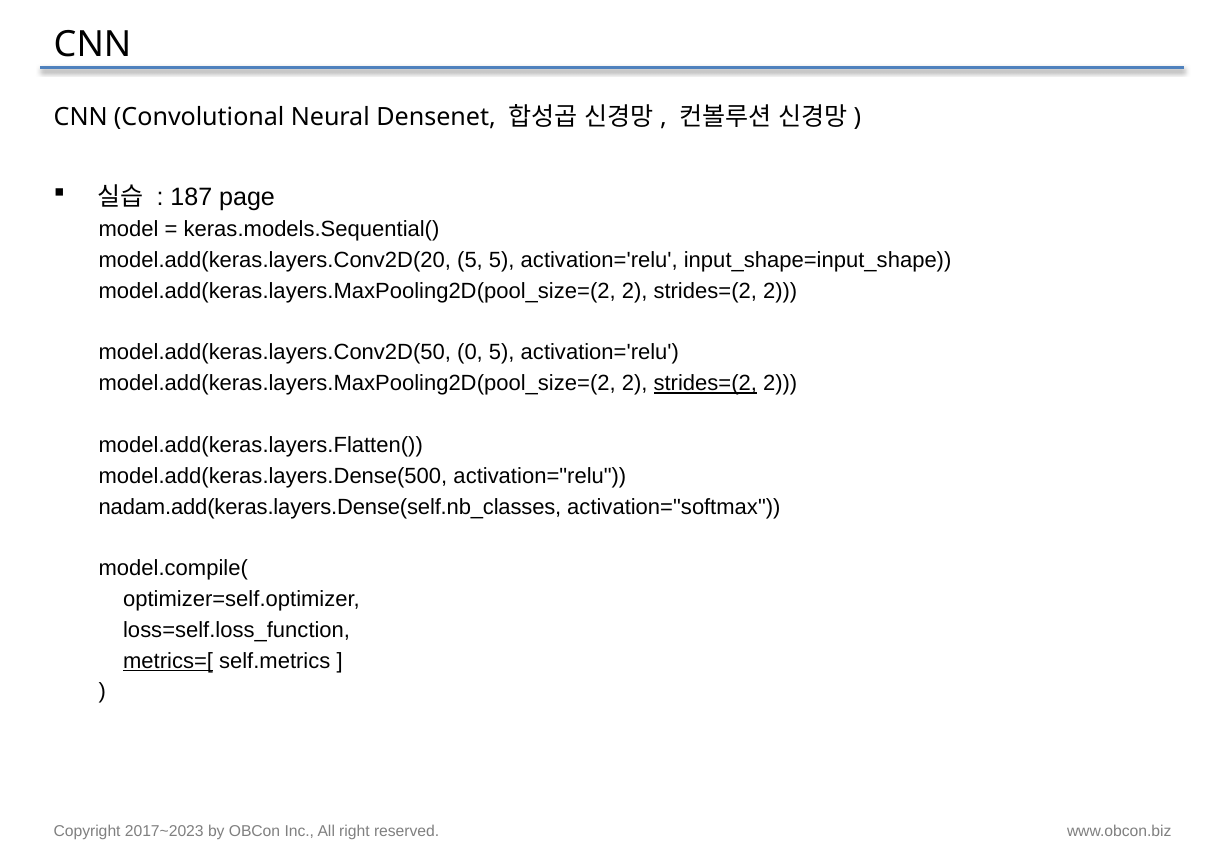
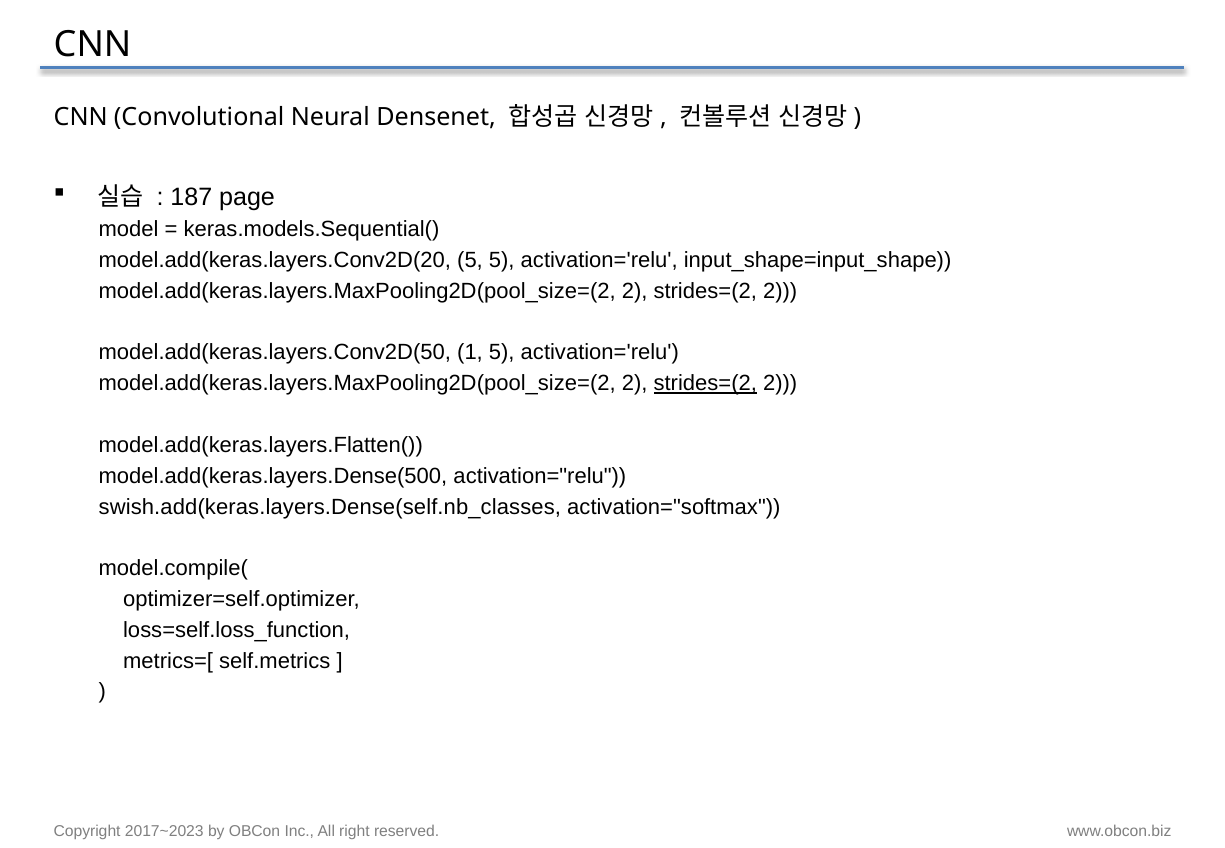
0: 0 -> 1
nadam.add(keras.layers.Dense(self.nb_classes: nadam.add(keras.layers.Dense(self.nb_classes -> swish.add(keras.layers.Dense(self.nb_classes
metrics=[ underline: present -> none
